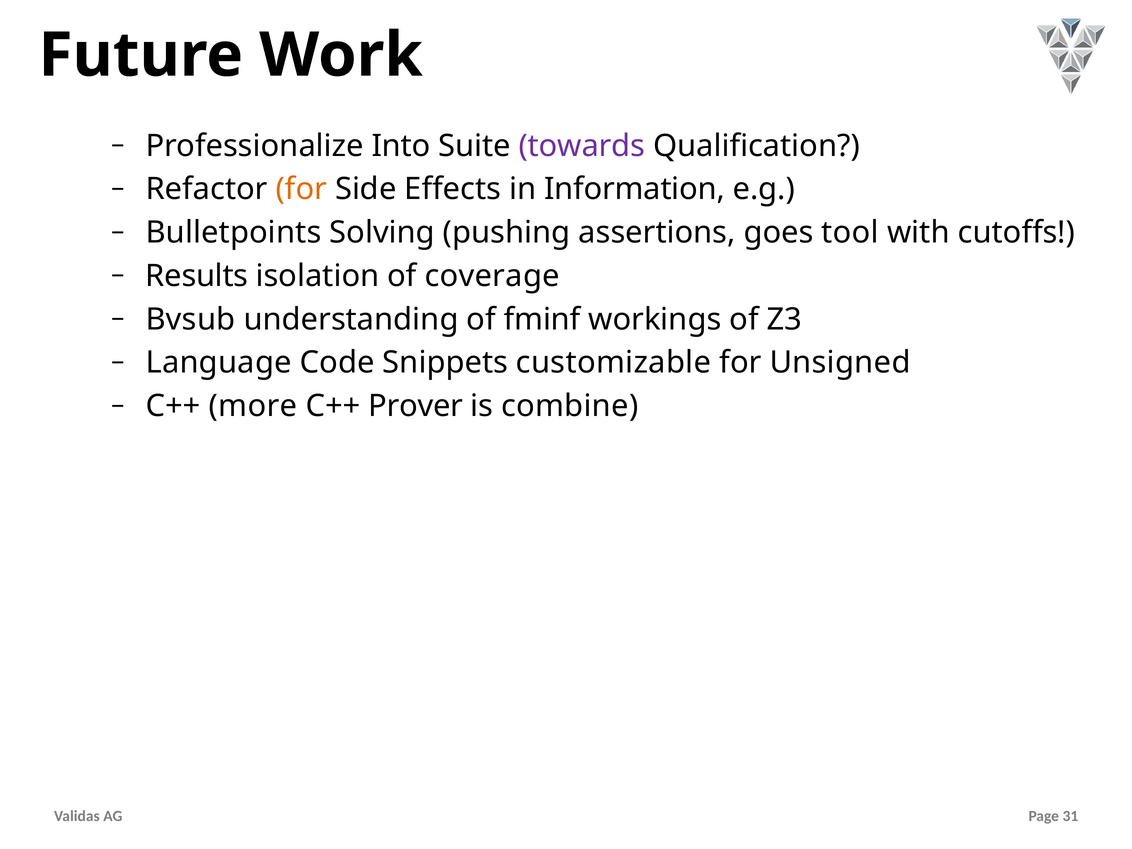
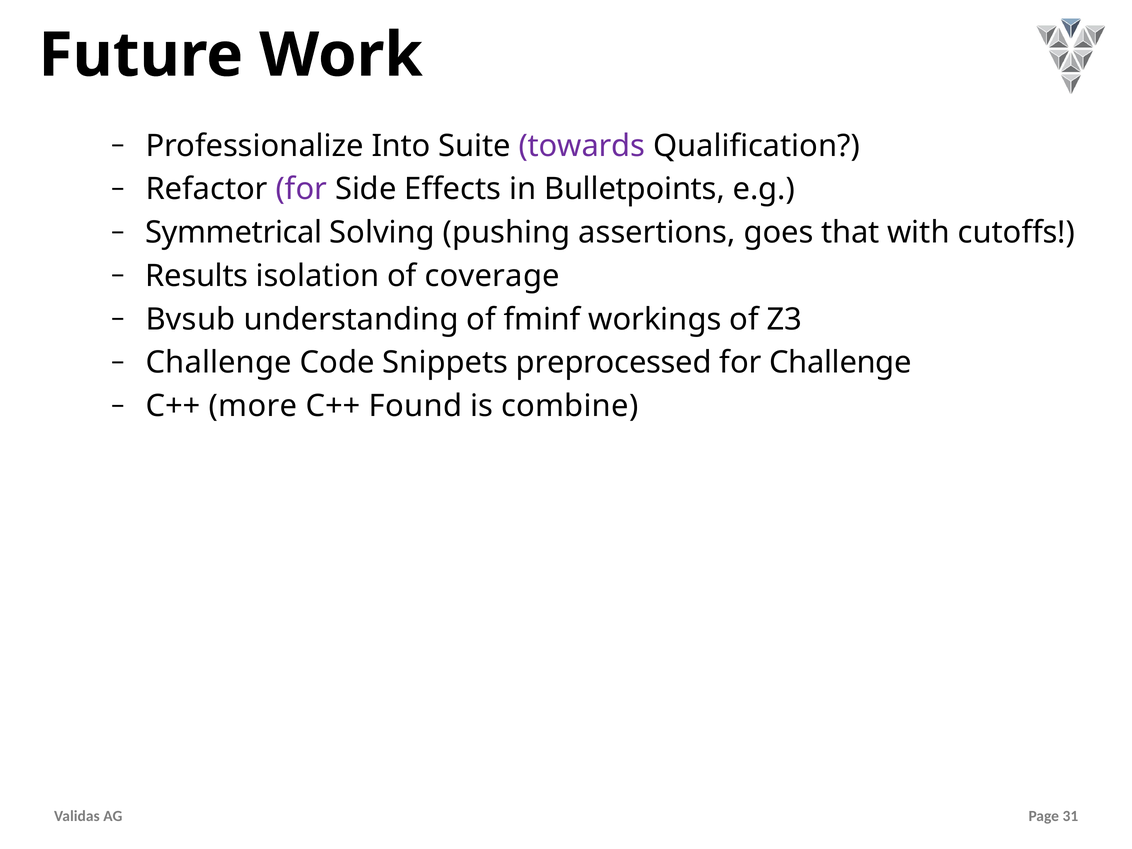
for at (301, 189) colour: orange -> purple
Information: Information -> Bulletpoints
Bulletpoints: Bulletpoints -> Symmetrical
tool: tool -> that
Language at (219, 363): Language -> Challenge
customizable: customizable -> preprocessed
for Unsigned: Unsigned -> Challenge
Prover: Prover -> Found
